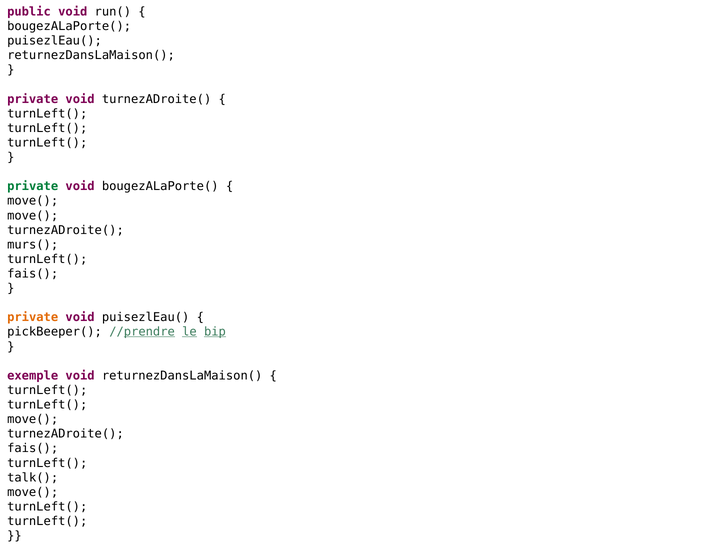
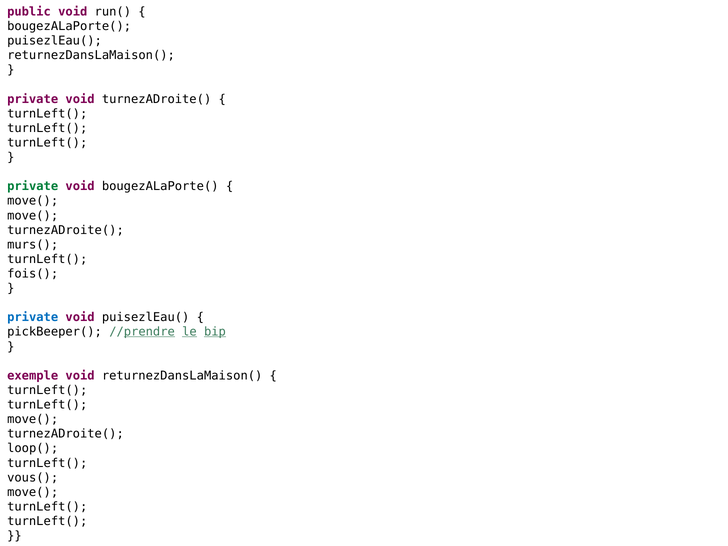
fais( at (33, 274): fais( -> fois(
private at (33, 317) colour: orange -> blue
fais( at (33, 448): fais( -> loop(
talk(: talk( -> vous(
